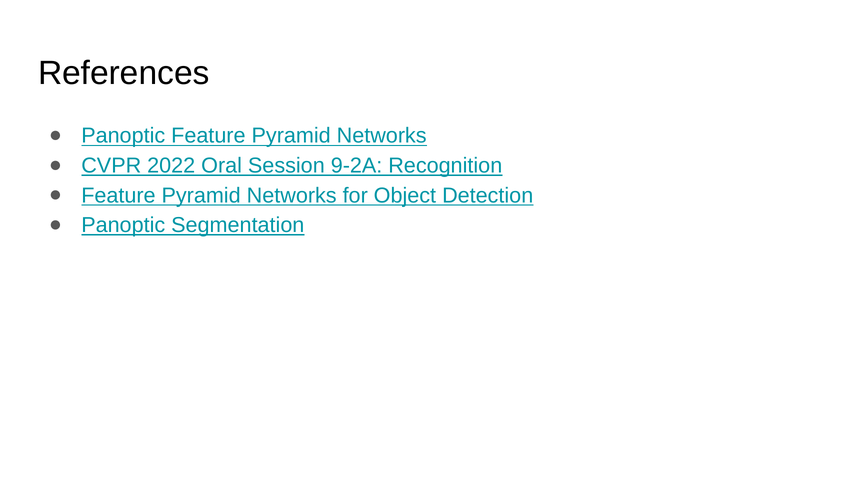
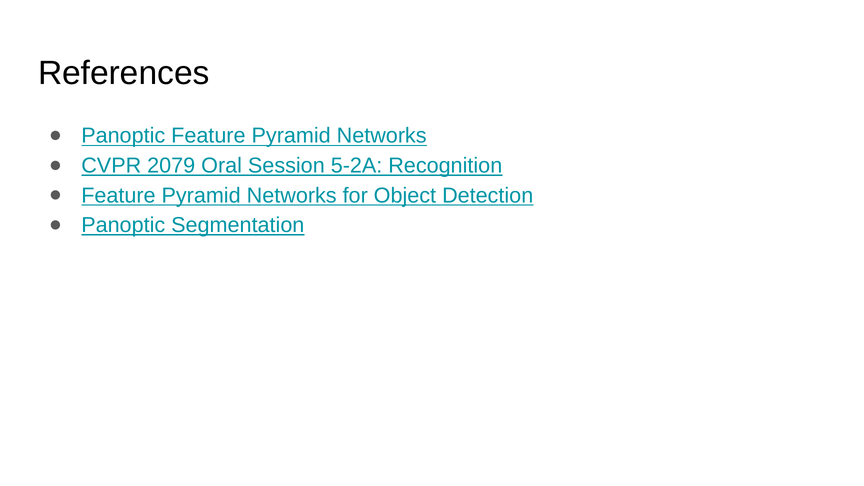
2022: 2022 -> 2079
9-2A: 9-2A -> 5-2A
